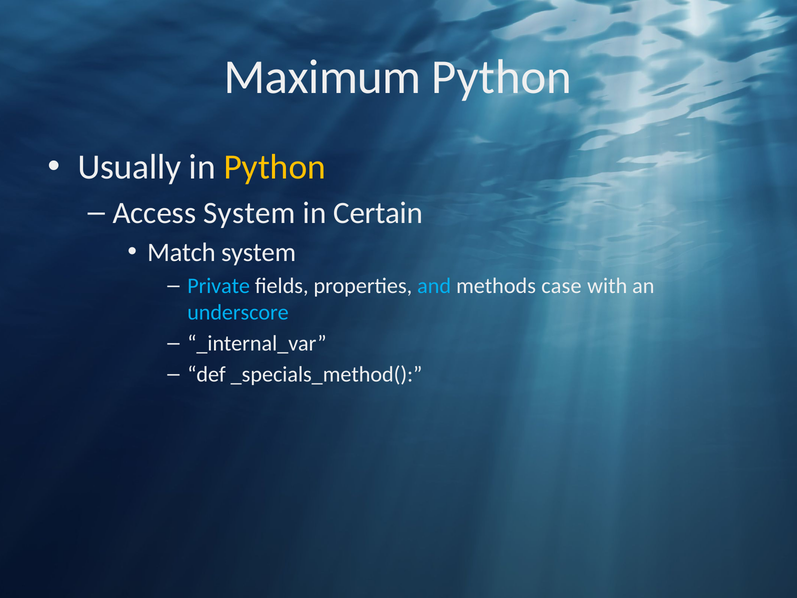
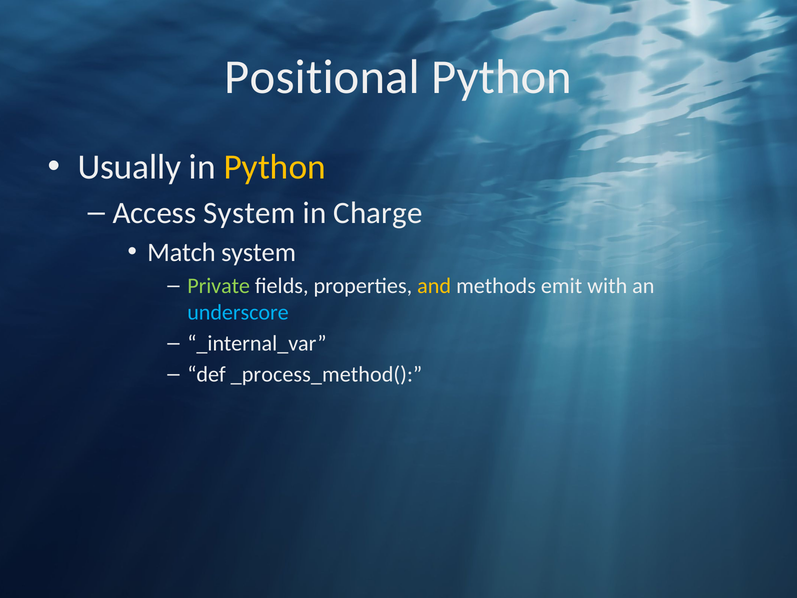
Maximum: Maximum -> Positional
Certain: Certain -> Charge
Private colour: light blue -> light green
and colour: light blue -> yellow
case: case -> emit
_specials_method(: _specials_method( -> _process_method(
